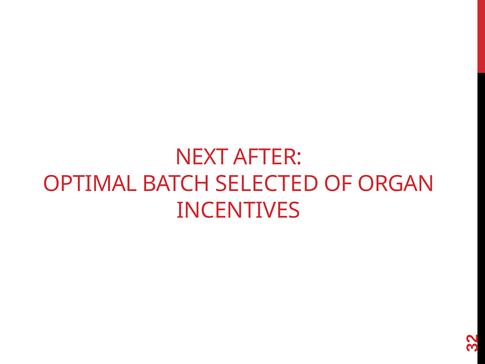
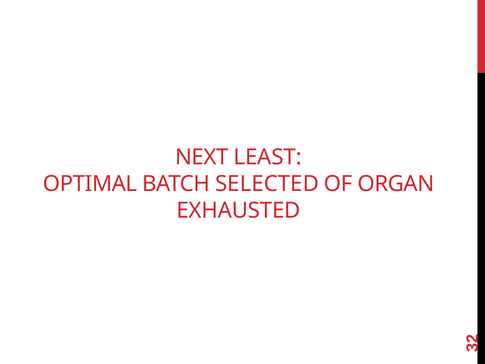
AFTER: AFTER -> LEAST
INCENTIVES: INCENTIVES -> EXHAUSTED
